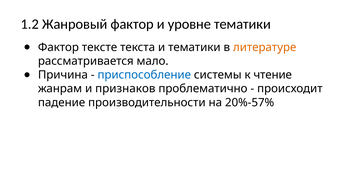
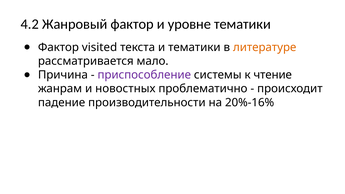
1.2: 1.2 -> 4.2
тексте: тексте -> visited
приспособление colour: blue -> purple
признаков: признаков -> новостных
20%-57%: 20%-57% -> 20%-16%
